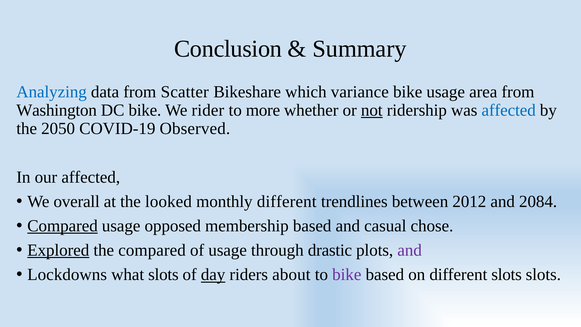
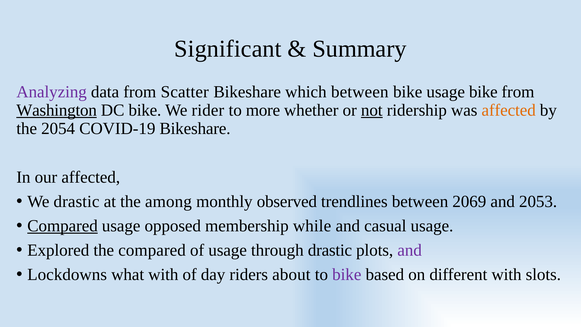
Conclusion: Conclusion -> Significant
Analyzing colour: blue -> purple
which variance: variance -> between
usage area: area -> bike
Washington underline: none -> present
affected at (509, 110) colour: blue -> orange
2050: 2050 -> 2054
COVID-19 Observed: Observed -> Bikeshare
We overall: overall -> drastic
looked: looked -> among
monthly different: different -> observed
2012: 2012 -> 2069
2084: 2084 -> 2053
membership based: based -> while
casual chose: chose -> usage
Explored underline: present -> none
what slots: slots -> with
day underline: present -> none
different slots: slots -> with
